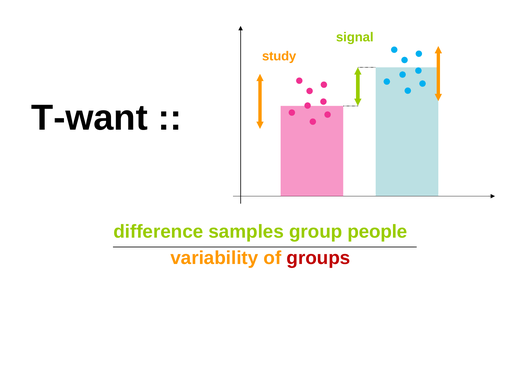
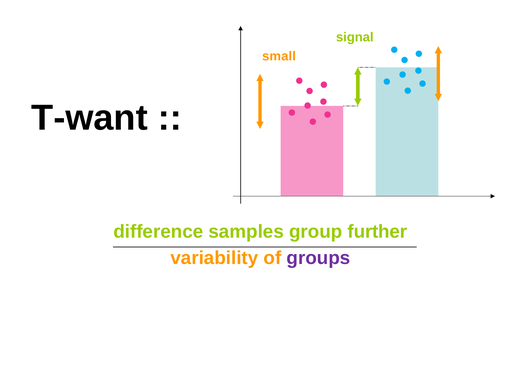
study: study -> small
people: people -> further
groups colour: red -> purple
